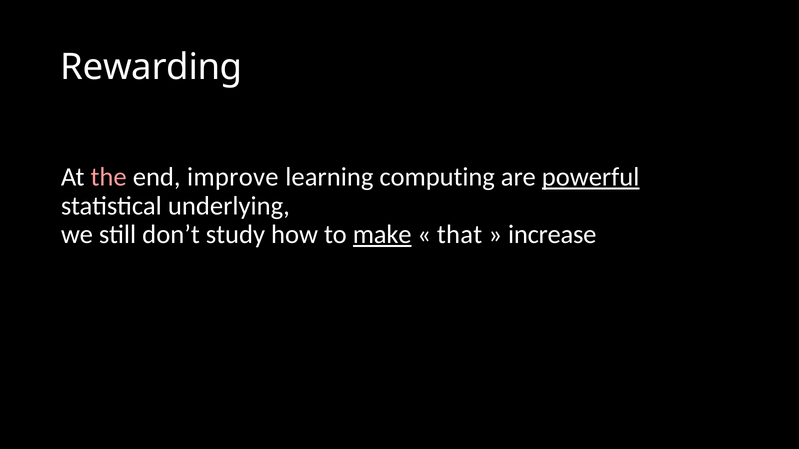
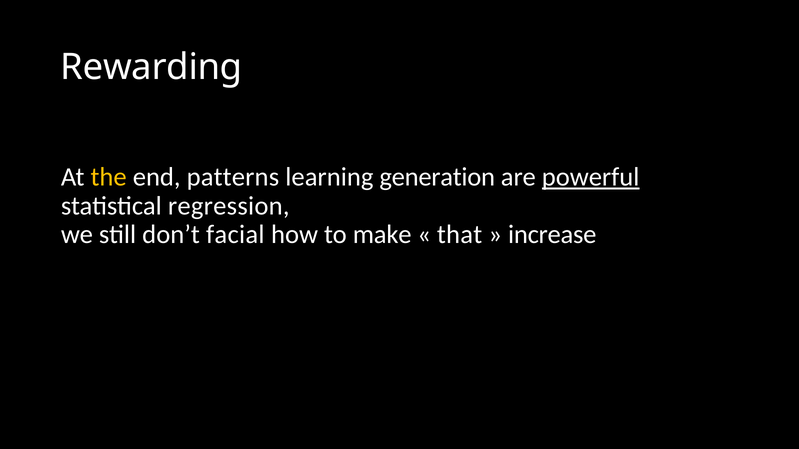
the colour: pink -> yellow
improve: improve -> patterns
computing: computing -> generation
underlying: underlying -> regression
study: study -> facial
make underline: present -> none
